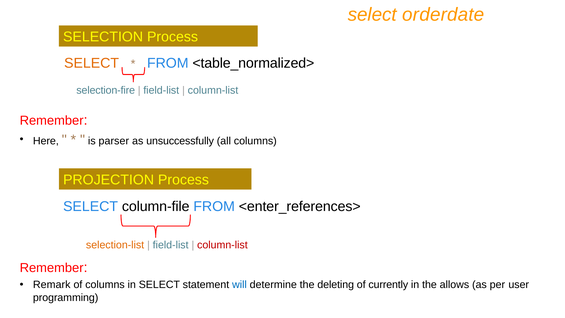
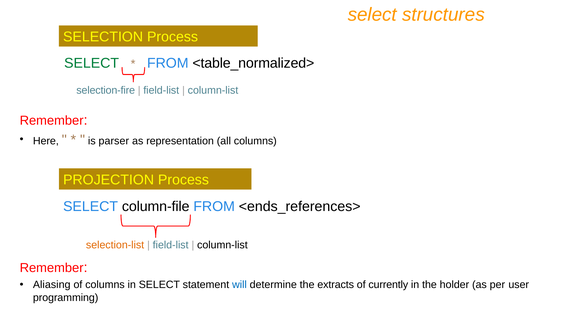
orderdate: orderdate -> structures
SELECT at (92, 63) colour: orange -> green
unsuccessfully: unsuccessfully -> representation
<enter_references>: <enter_references> -> <ends_references>
column-list at (222, 245) colour: red -> black
Remark: Remark -> Aliasing
deleting: deleting -> extracts
allows: allows -> holder
